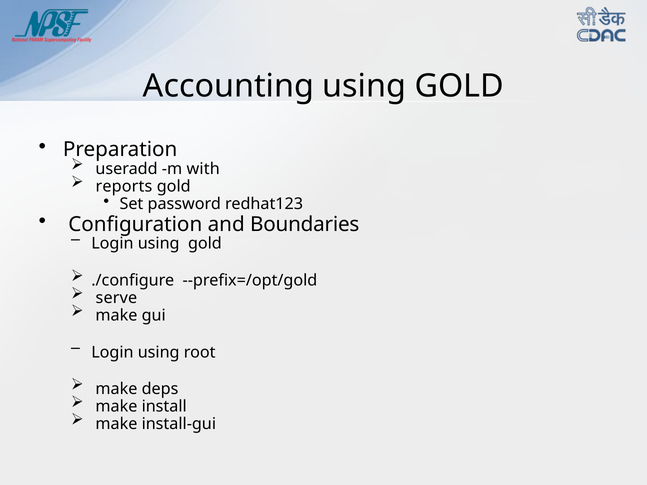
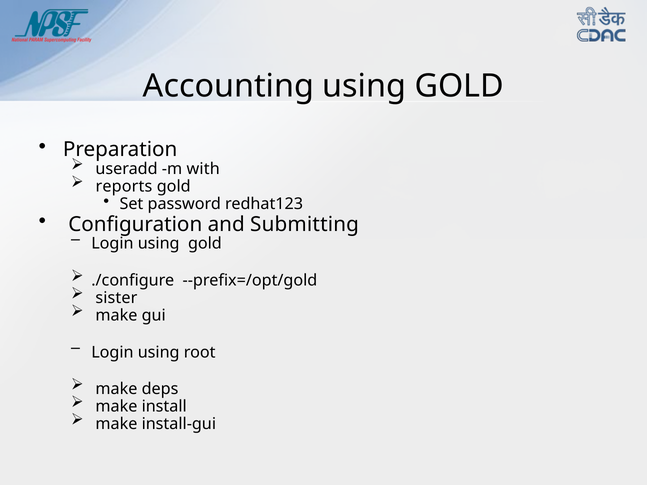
Boundaries: Boundaries -> Submitting
serve: serve -> sister
